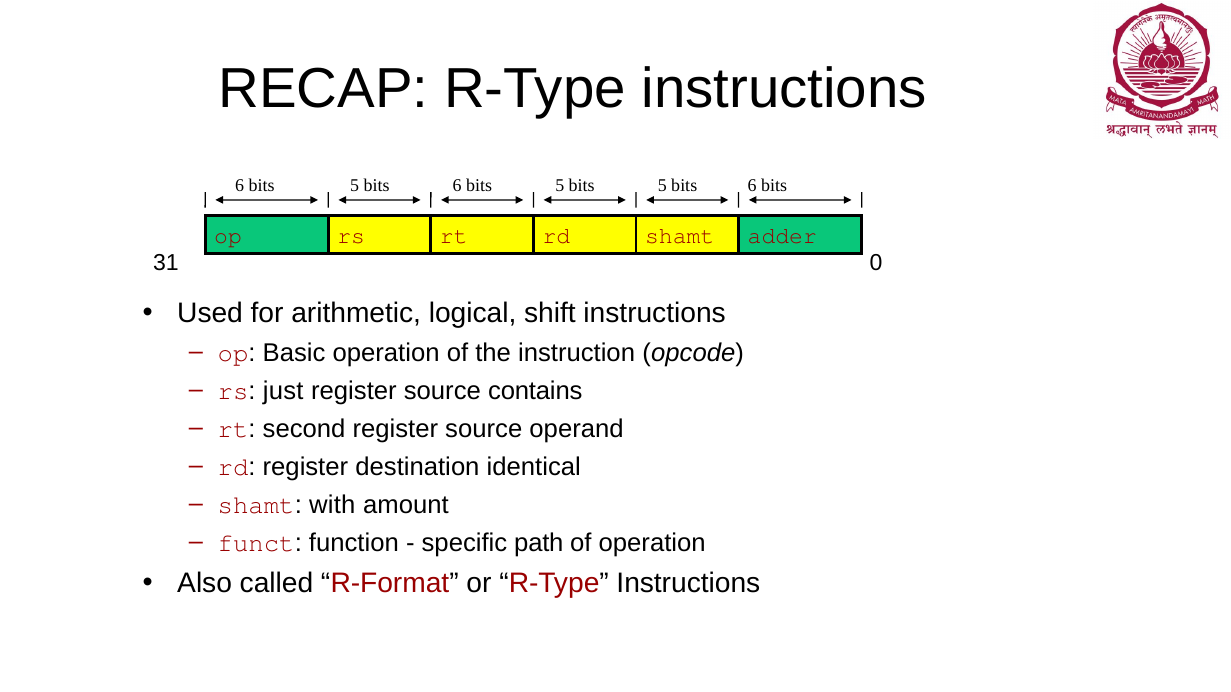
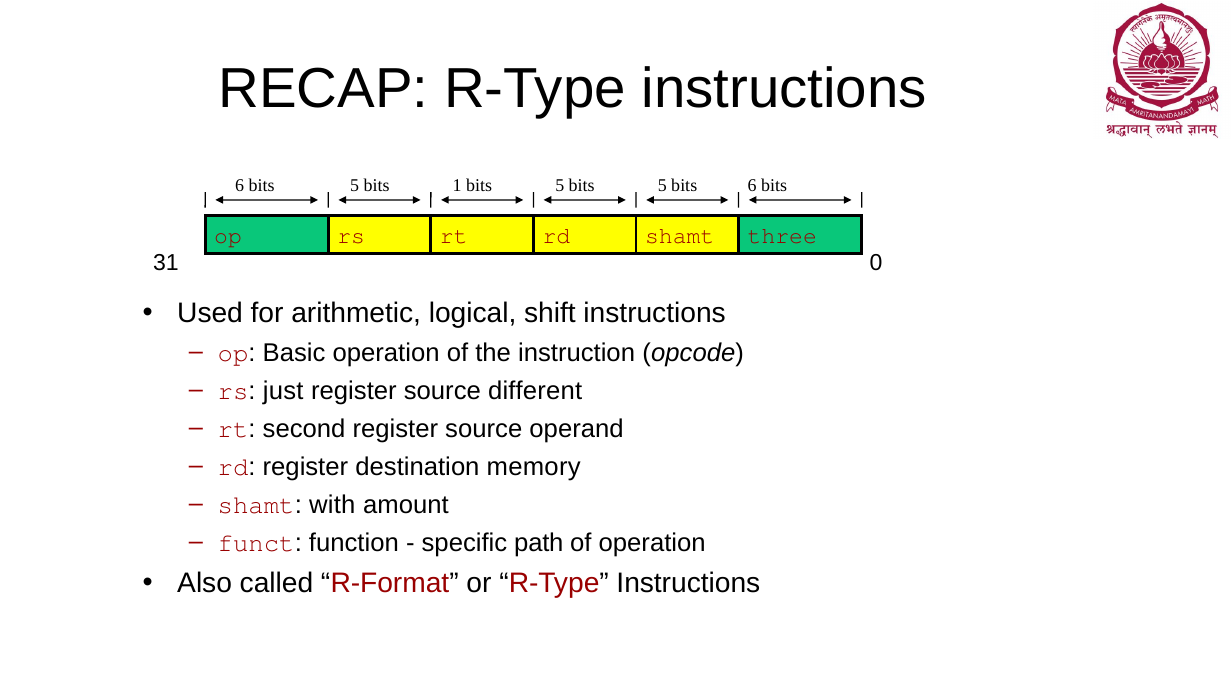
6 at (457, 186): 6 -> 1
adder: adder -> three
contains: contains -> different
identical: identical -> memory
